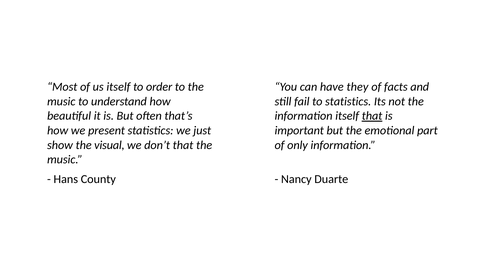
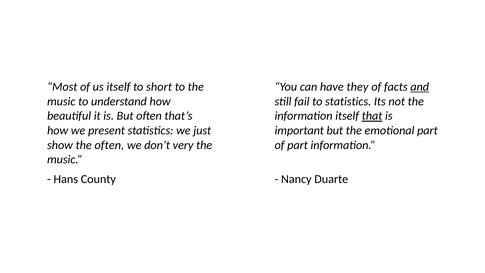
order: order -> short
and underline: none -> present
the visual: visual -> often
don’t that: that -> very
of only: only -> part
